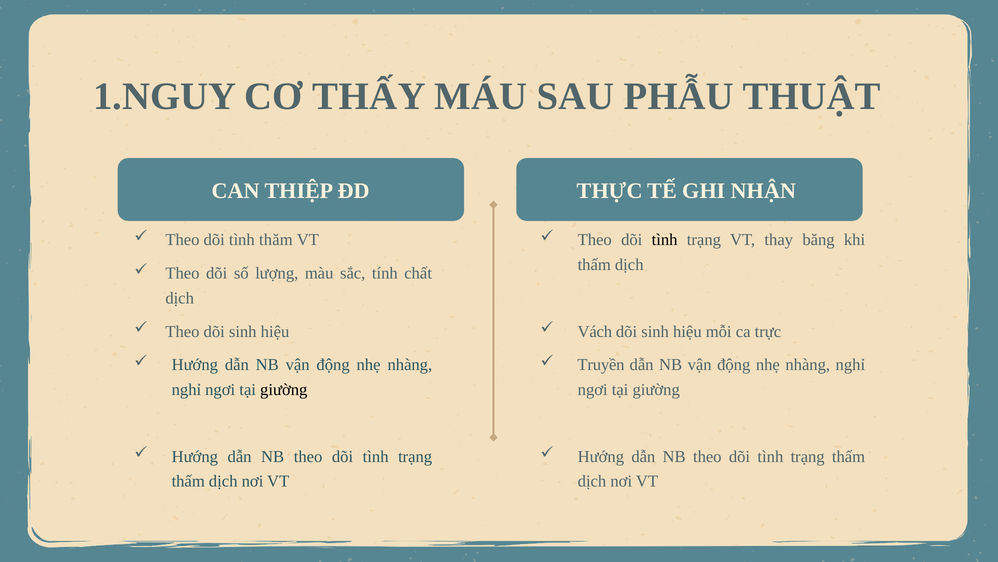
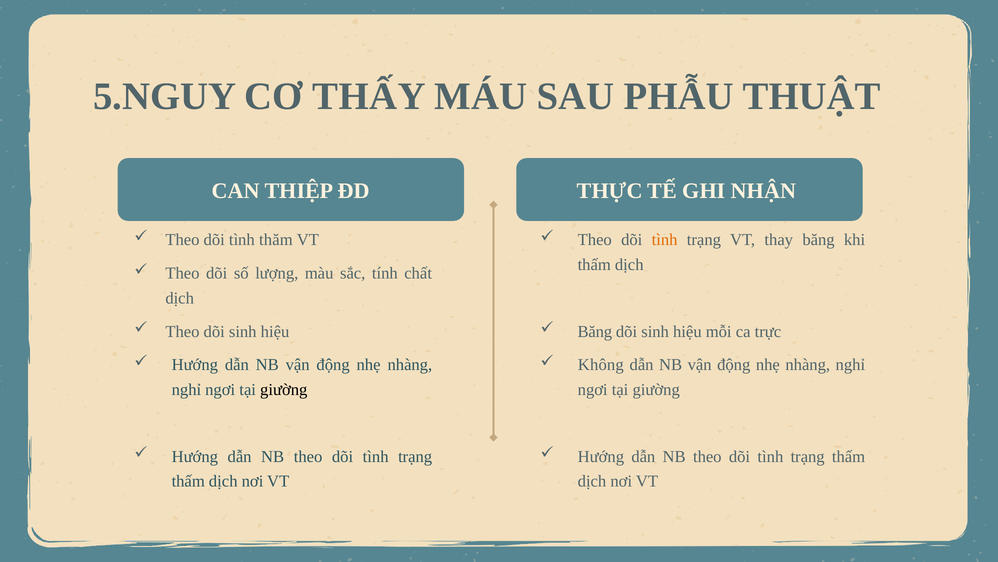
1.NGUY: 1.NGUY -> 5.NGUY
tình at (665, 240) colour: black -> orange
Vách at (595, 331): Vách -> Băng
Truyền: Truyền -> Không
